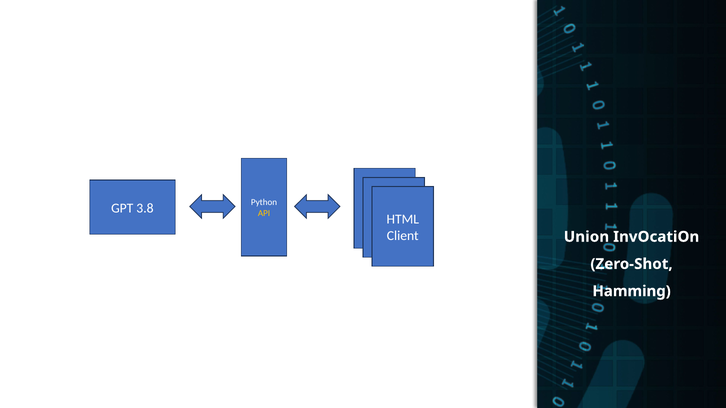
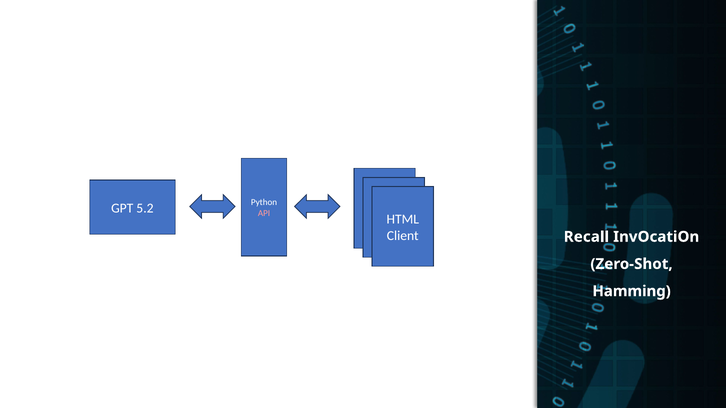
3.8: 3.8 -> 5.2
API colour: yellow -> pink
Union: Union -> Recall
